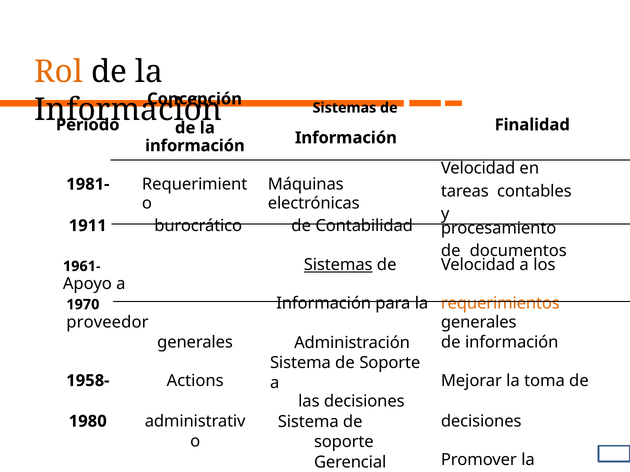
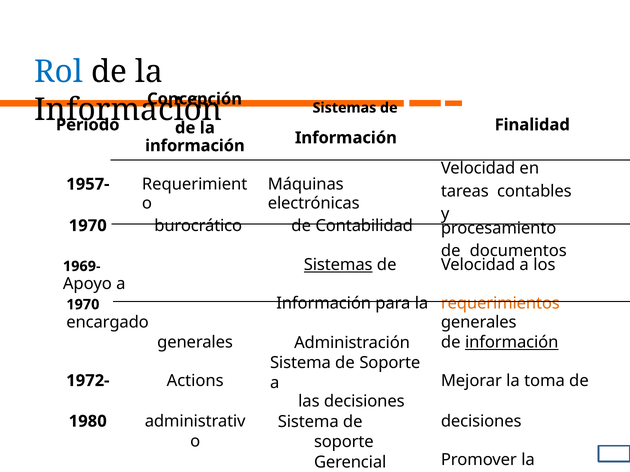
Rol colour: orange -> blue
1981-: 1981- -> 1957-
1911 at (88, 226): 1911 -> 1970
1961-: 1961- -> 1969-
proveedor: proveedor -> encargado
información at (512, 343) underline: none -> present
1958-: 1958- -> 1972-
